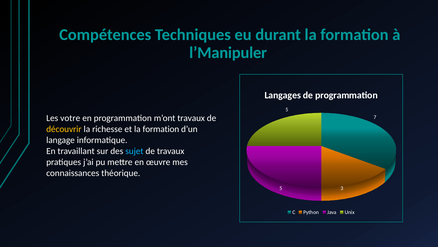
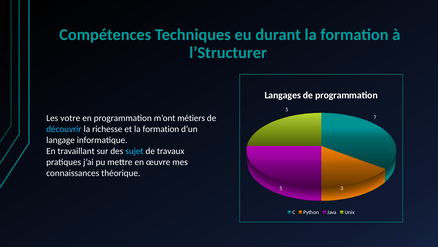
l’Manipuler: l’Manipuler -> l’Structurer
m’ont travaux: travaux -> métiers
découvrir colour: yellow -> light blue
